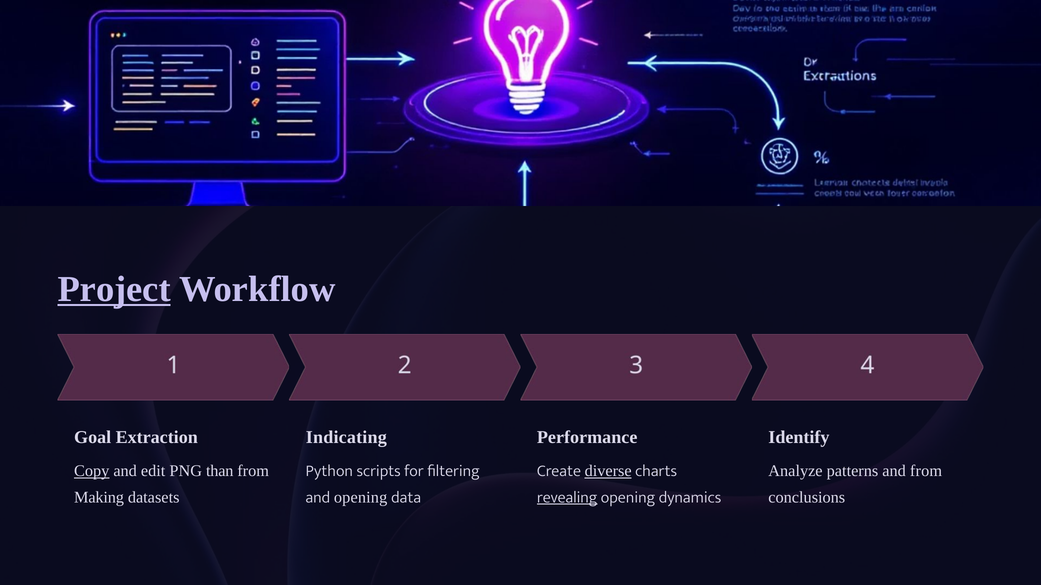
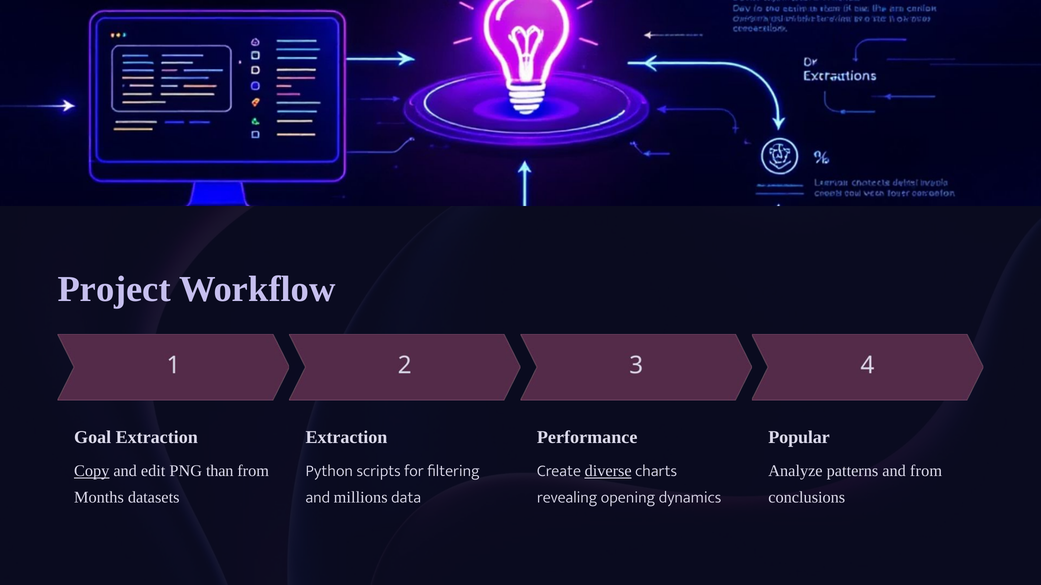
Project underline: present -> none
Indicating at (346, 438): Indicating -> Extraction
Identify: Identify -> Popular
Making: Making -> Months
and opening: opening -> millions
revealing underline: present -> none
